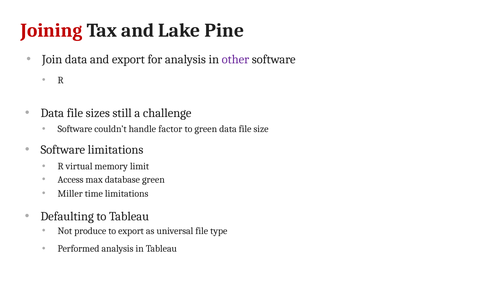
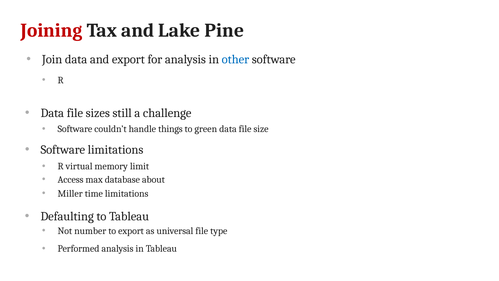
other colour: purple -> blue
factor: factor -> things
database green: green -> about
produce: produce -> number
